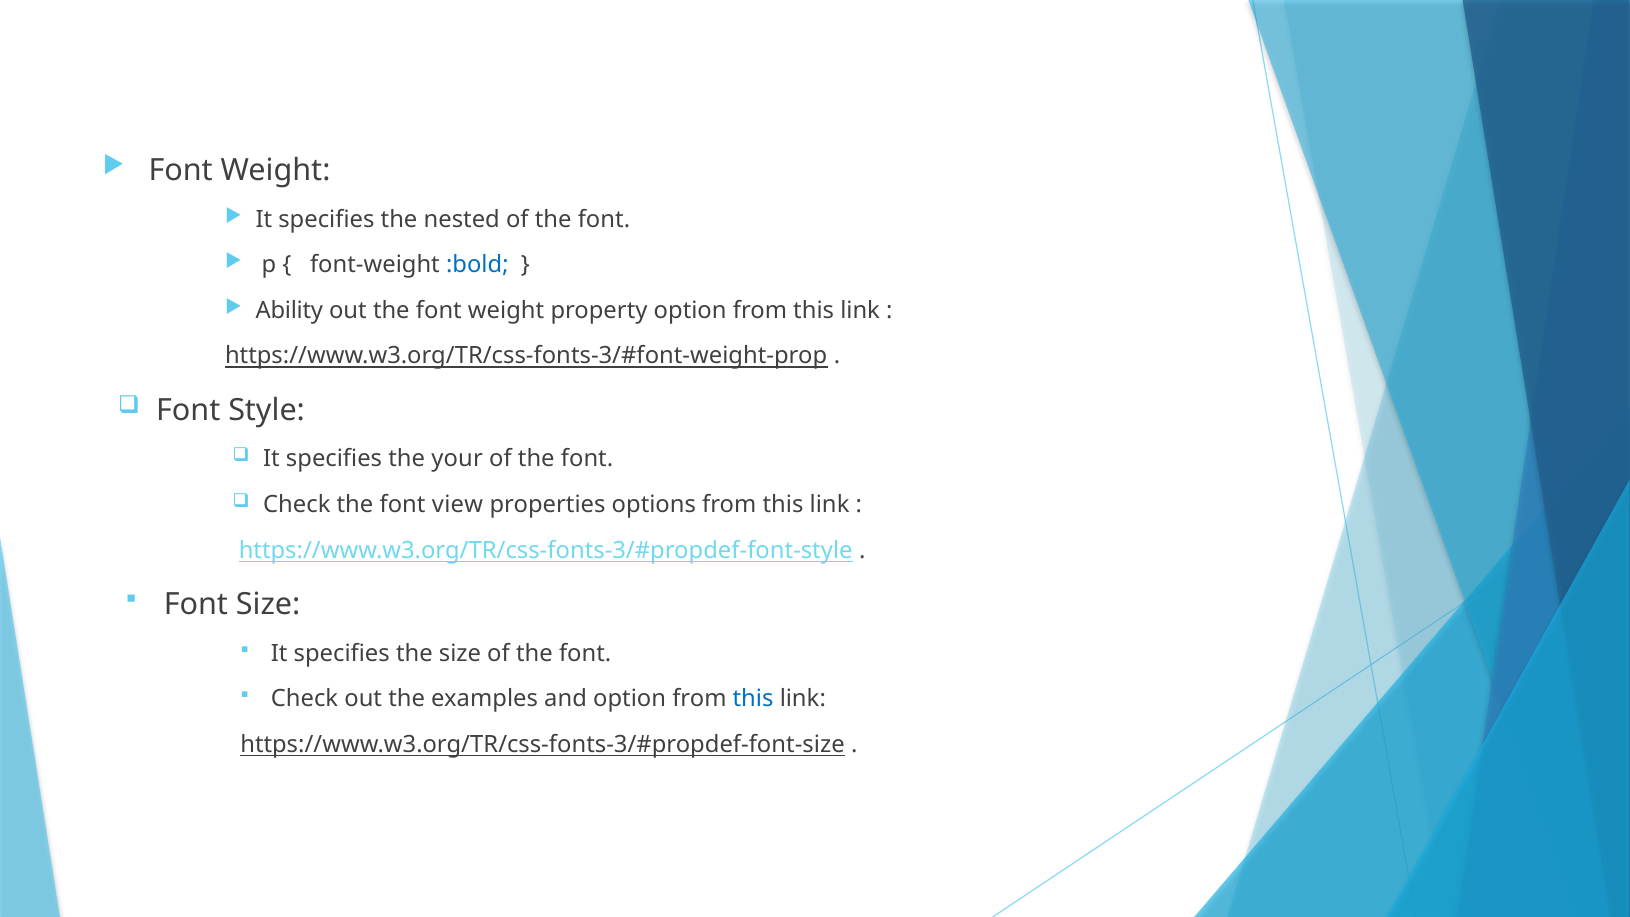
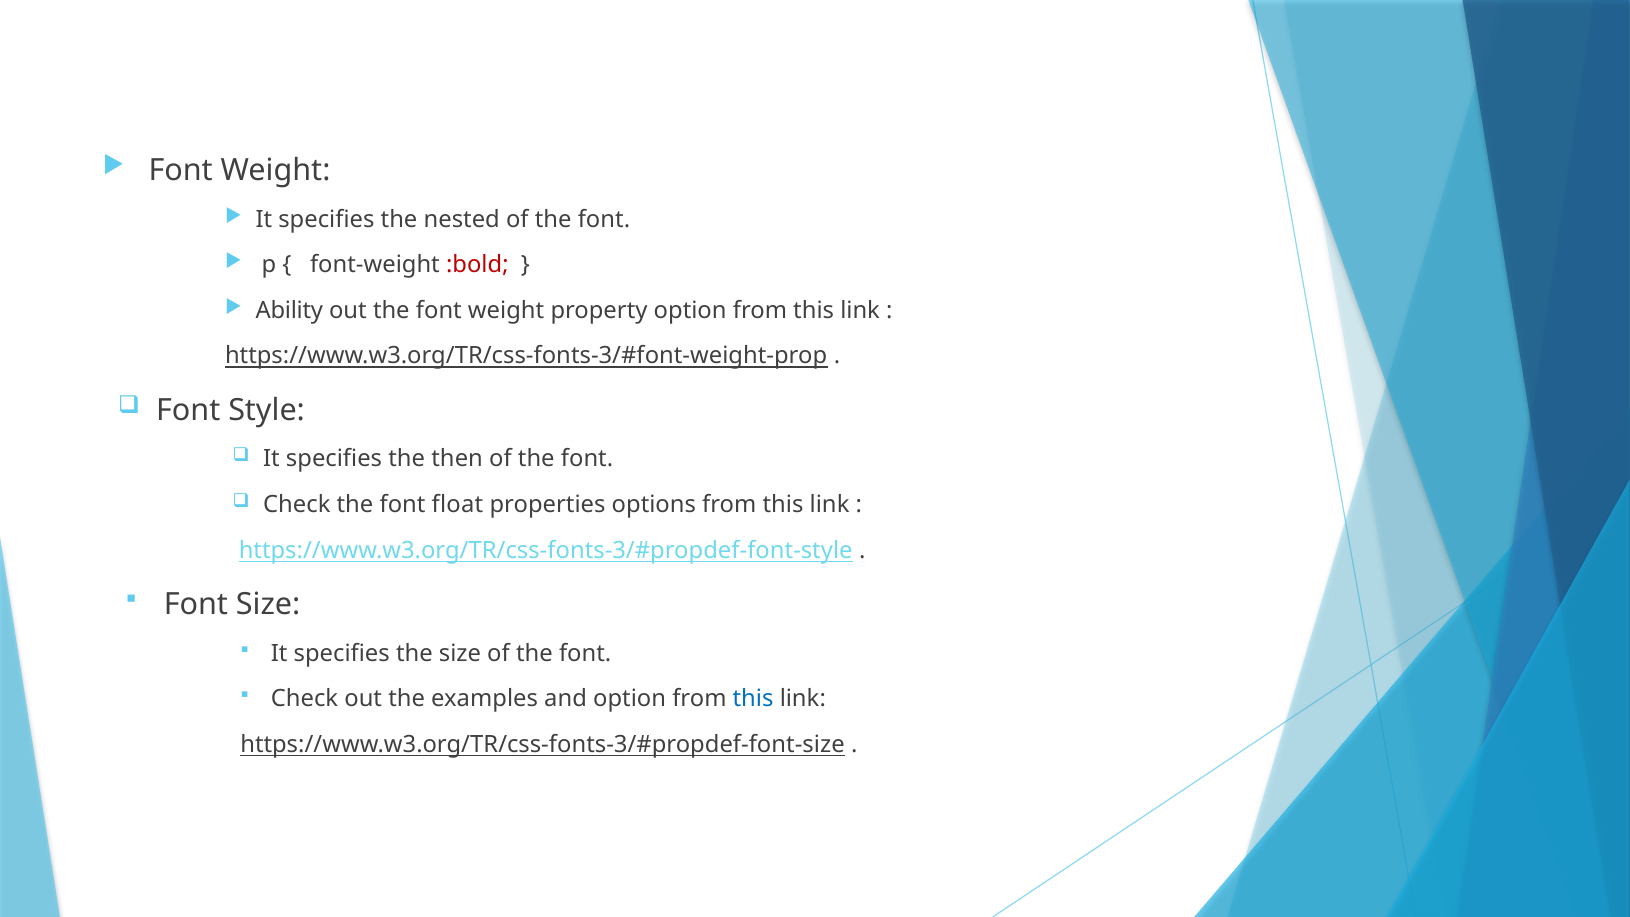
:bold colour: blue -> red
your: your -> then
view: view -> float
